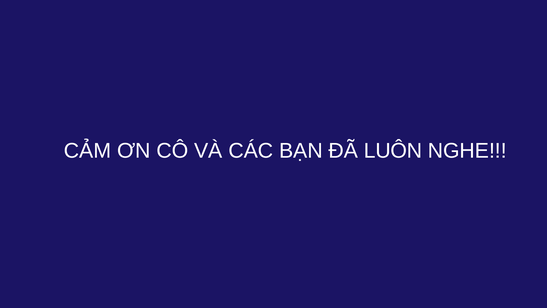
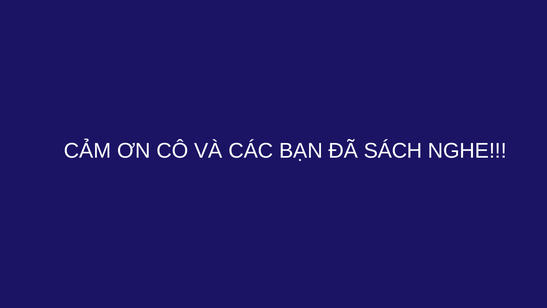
LUÔN: LUÔN -> SÁCH
